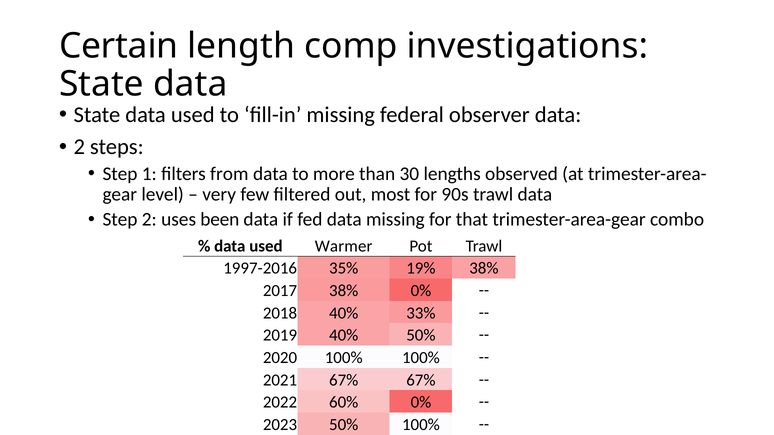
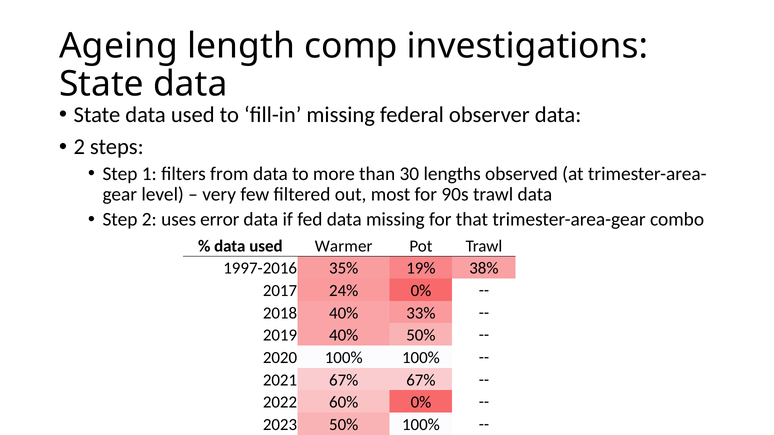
Certain: Certain -> Ageing
been: been -> error
2017 38%: 38% -> 24%
